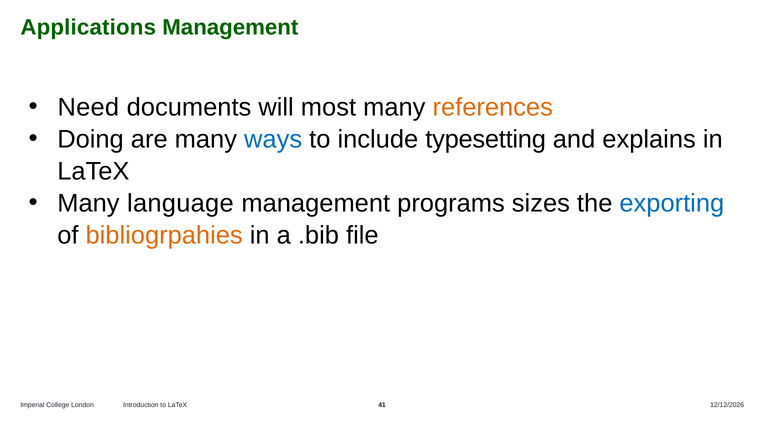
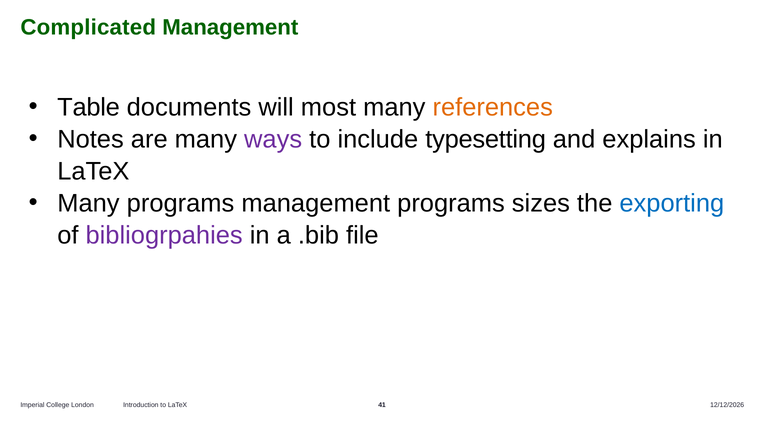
Applications: Applications -> Complicated
Need: Need -> Table
Doing: Doing -> Notes
ways colour: blue -> purple
Many language: language -> programs
bibliogrpahies colour: orange -> purple
